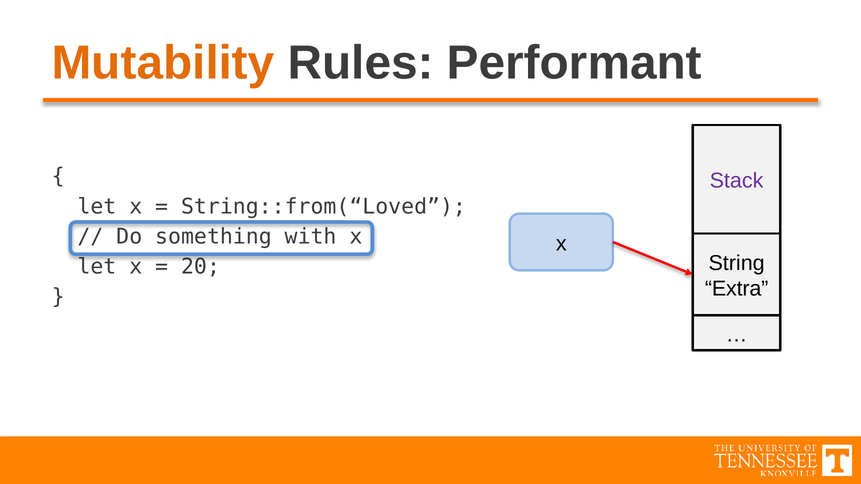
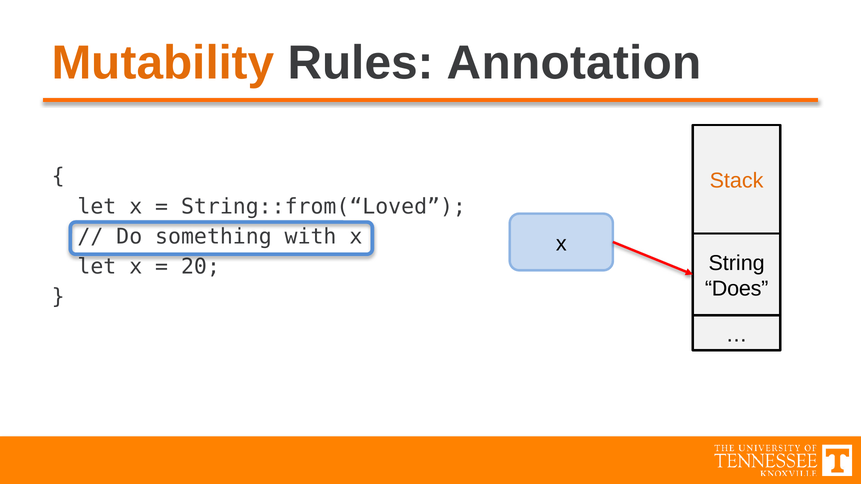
Performant: Performant -> Annotation
Stack colour: purple -> orange
Extra: Extra -> Does
